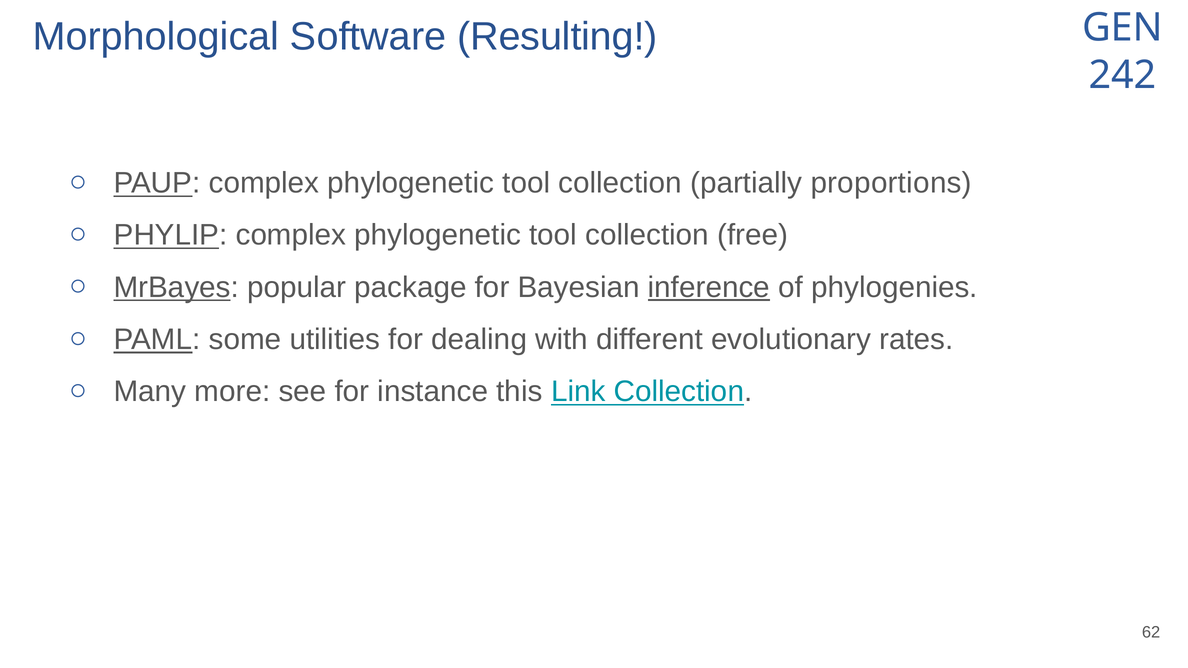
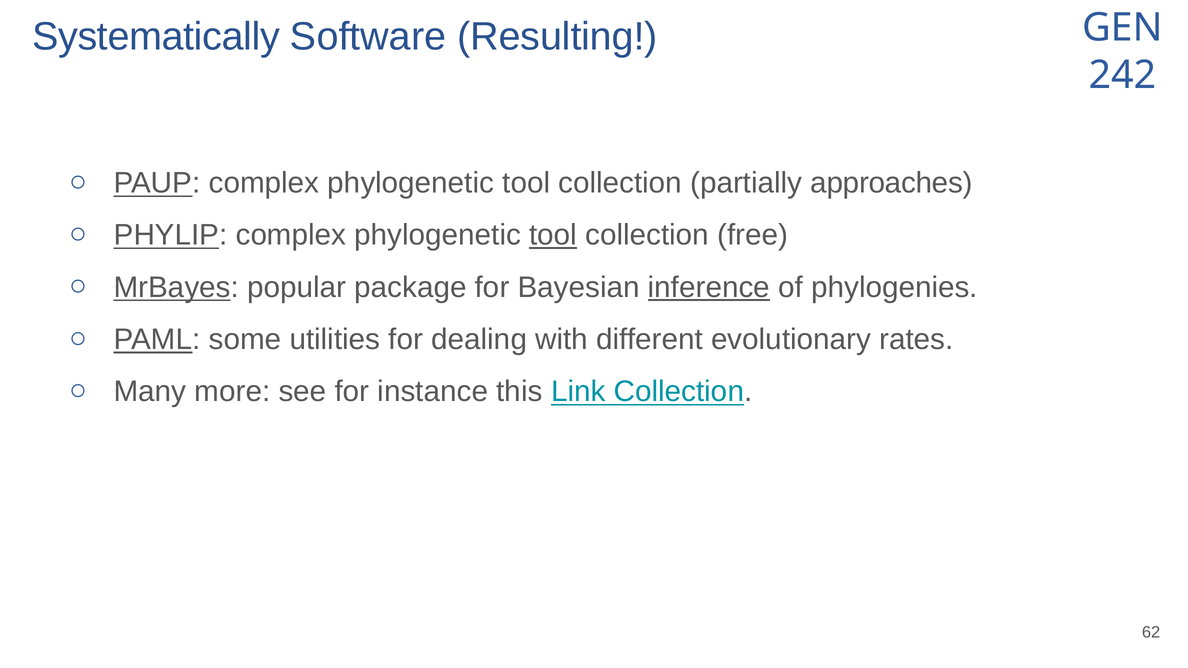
Morphological: Morphological -> Systematically
proportions: proportions -> approaches
tool at (553, 235) underline: none -> present
